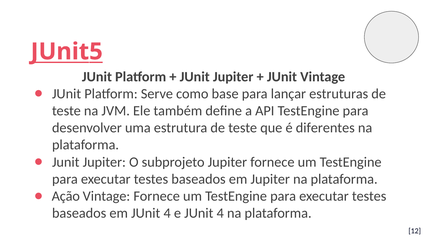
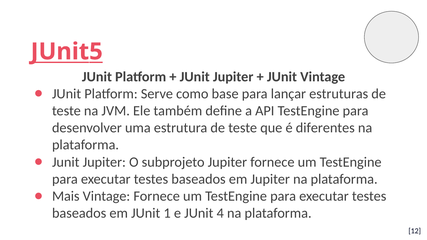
Ação: Ação -> Mais
em JUnit 4: 4 -> 1
